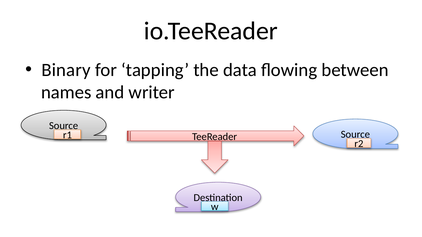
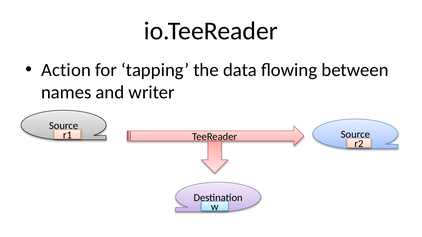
Binary: Binary -> Action
